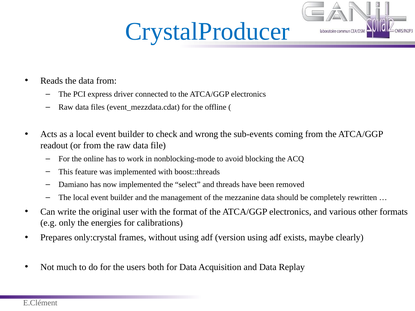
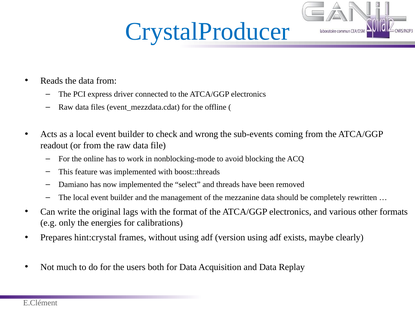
user: user -> lags
only:crystal: only:crystal -> hint:crystal
